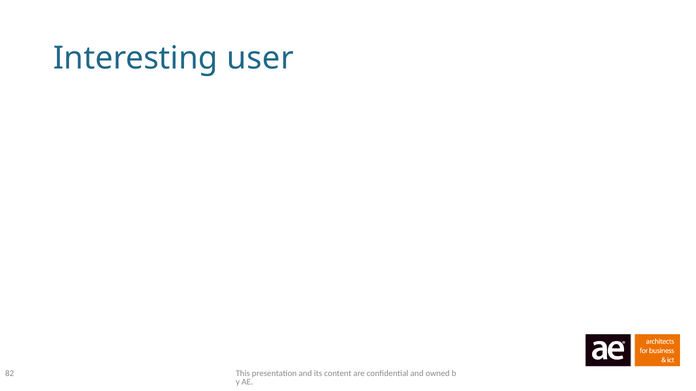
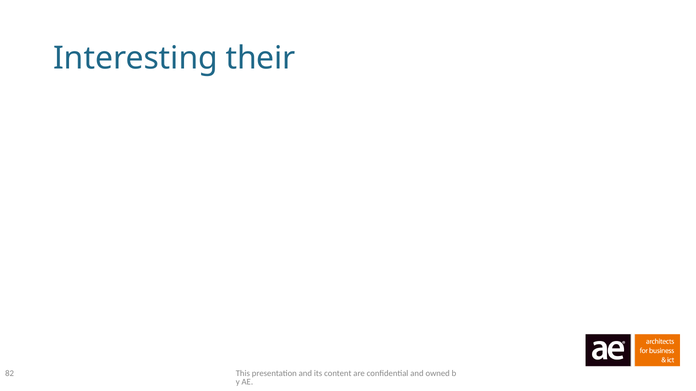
user: user -> their
